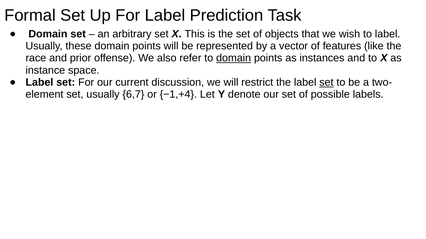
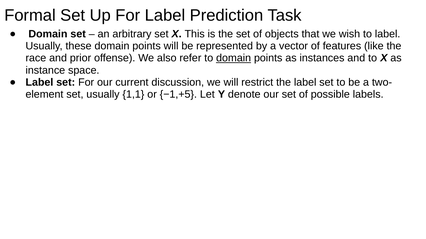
set at (326, 83) underline: present -> none
6,7: 6,7 -> 1,1
−1,+4: −1,+4 -> −1,+5
